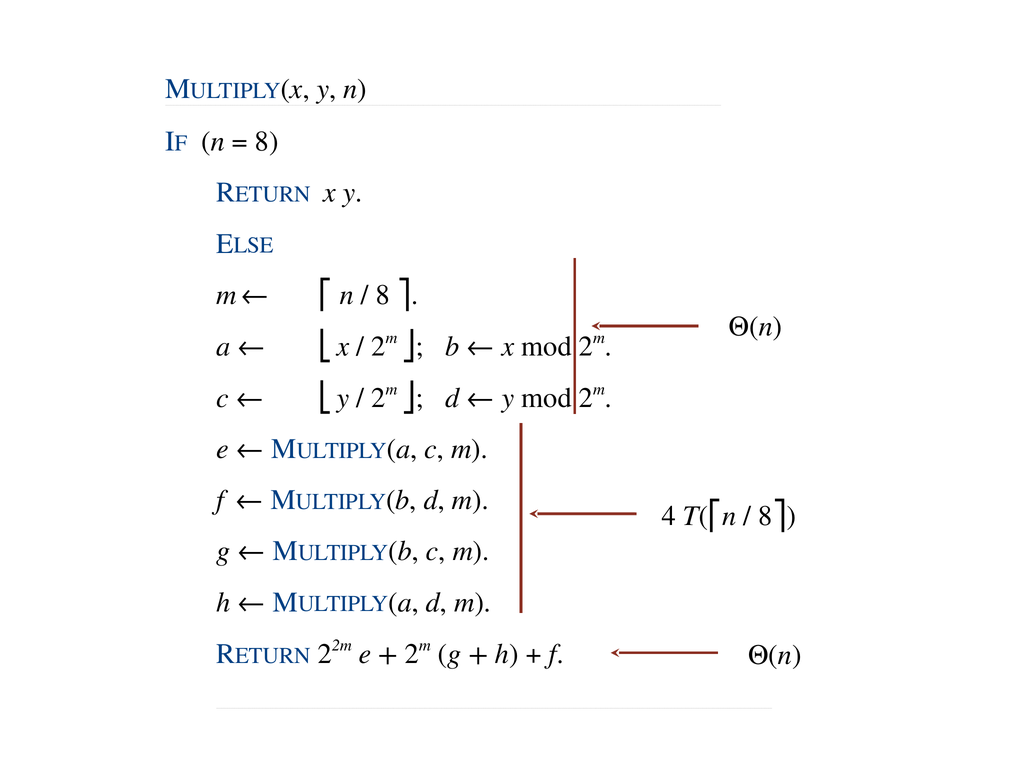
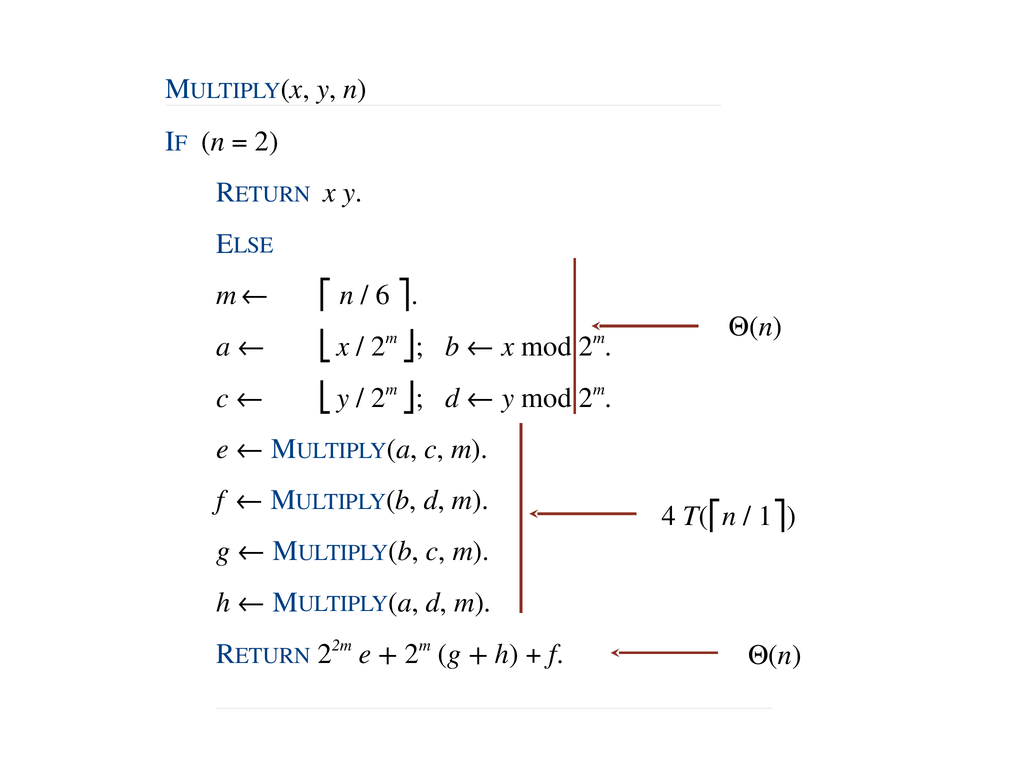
8 at (267, 141): 8 -> 2
8 at (383, 295): 8 -> 6
8 at (765, 516): 8 -> 1
